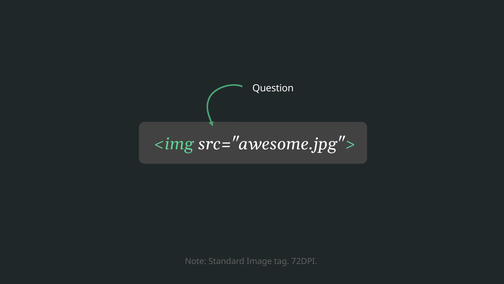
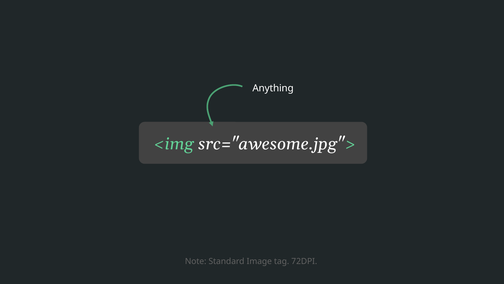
Question: Question -> Anything
